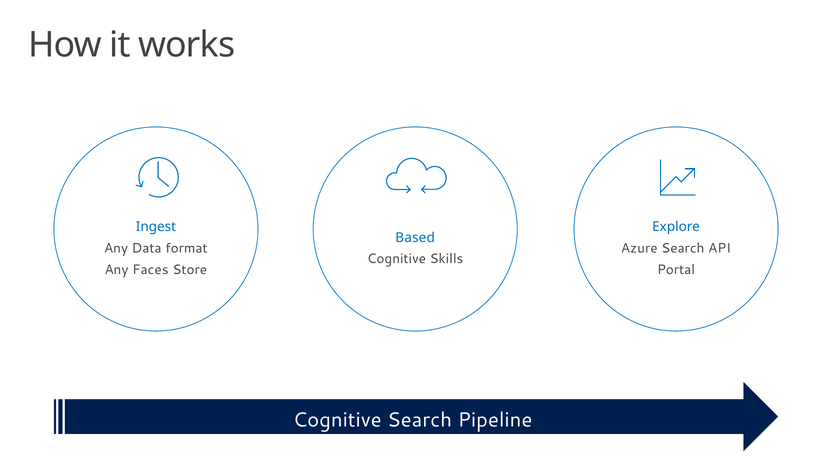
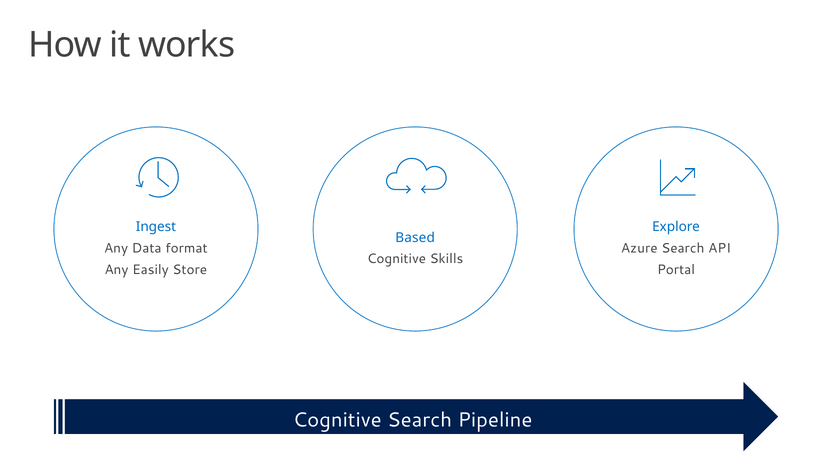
Faces: Faces -> Easily
